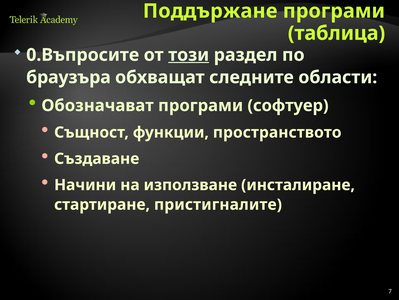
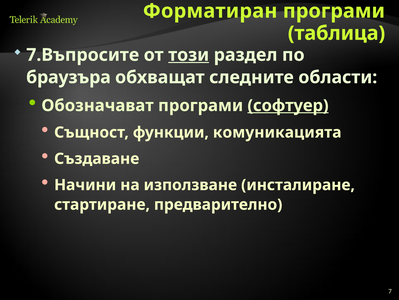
Поддържане: Поддържане -> Форматиран
0.Въпросите: 0.Въпросите -> 7.Въпросите
софтуер underline: none -> present
пространството: пространството -> комуникацията
пристигналите: пристигналите -> предварително
